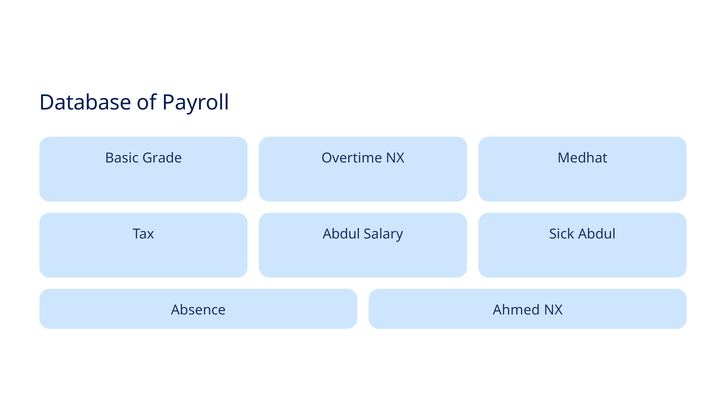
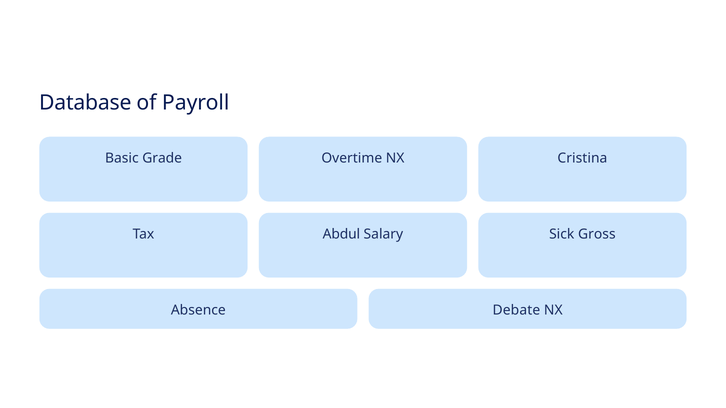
Medhat: Medhat -> Cristina
Sick Abdul: Abdul -> Gross
Ahmed: Ahmed -> Debate
